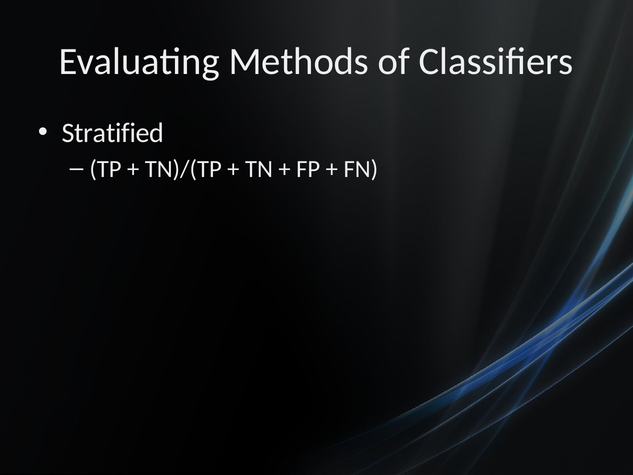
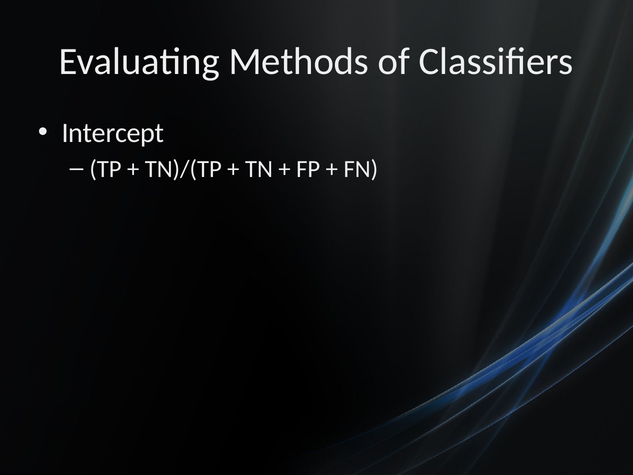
Stratified: Stratified -> Intercept
